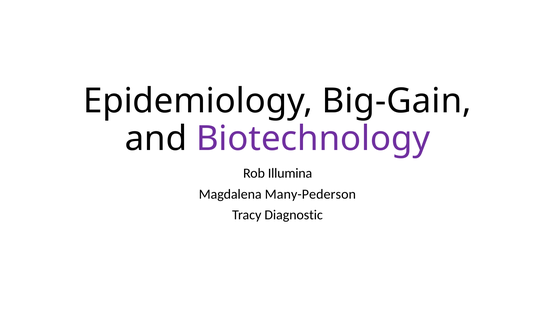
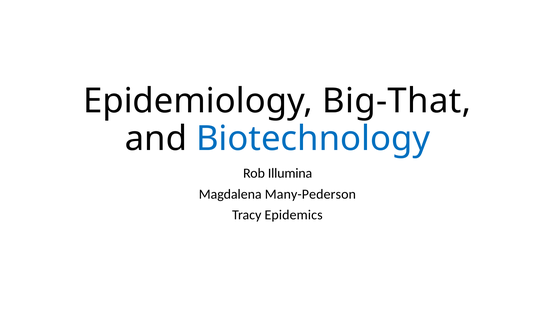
Big-Gain: Big-Gain -> Big-That
Biotechnology colour: purple -> blue
Diagnostic: Diagnostic -> Epidemics
